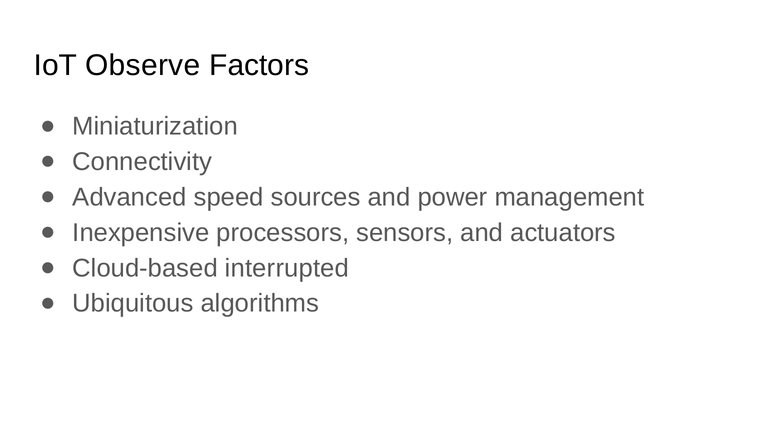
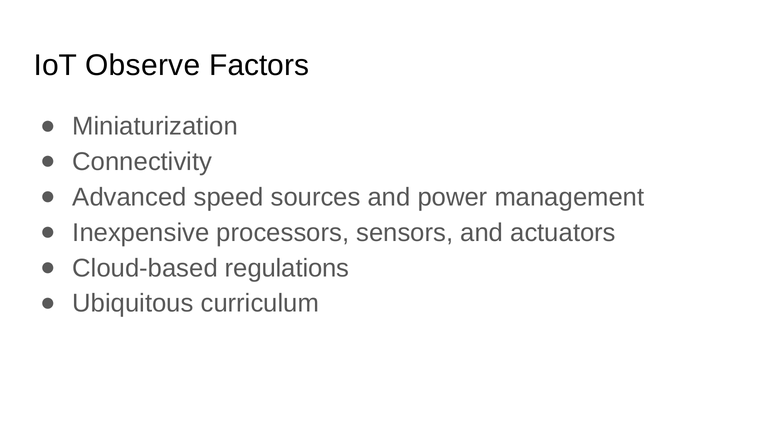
interrupted: interrupted -> regulations
algorithms: algorithms -> curriculum
